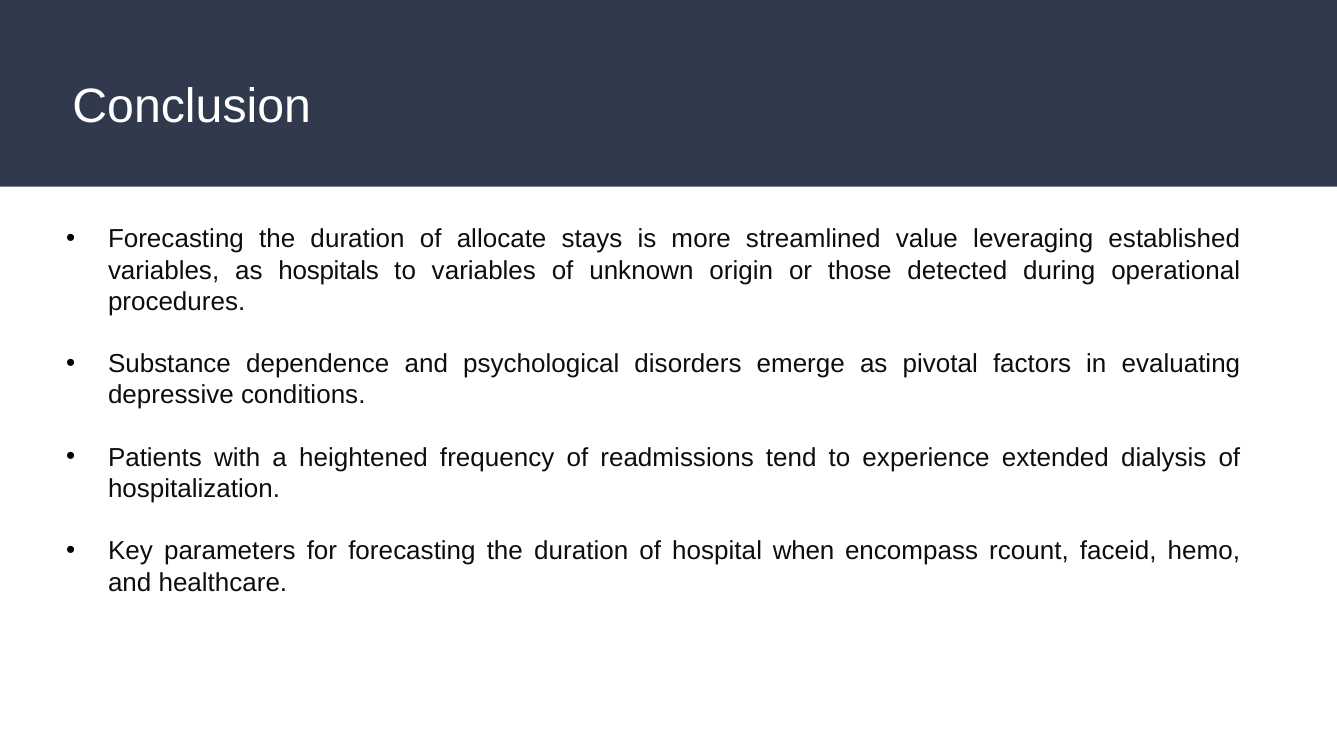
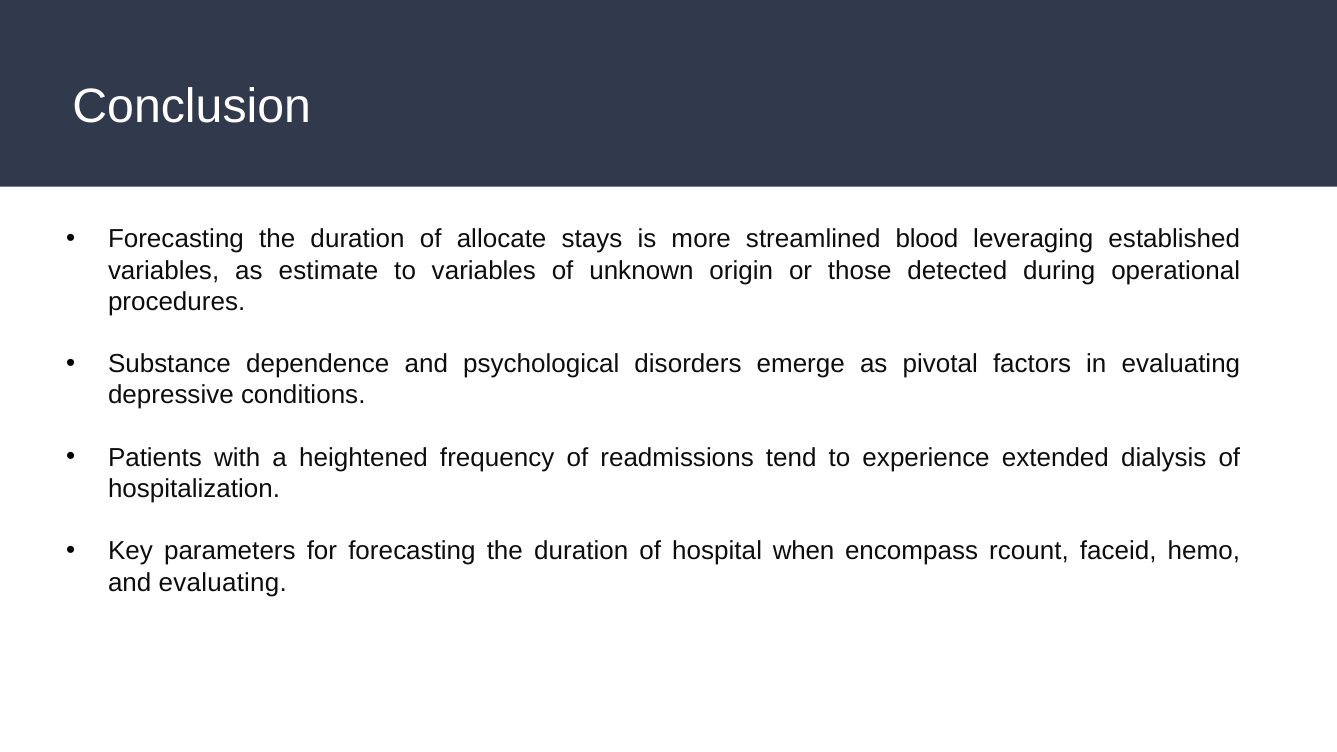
value: value -> blood
hospitals: hospitals -> estimate
and healthcare: healthcare -> evaluating
